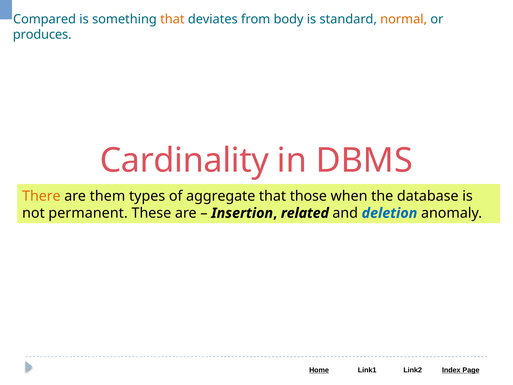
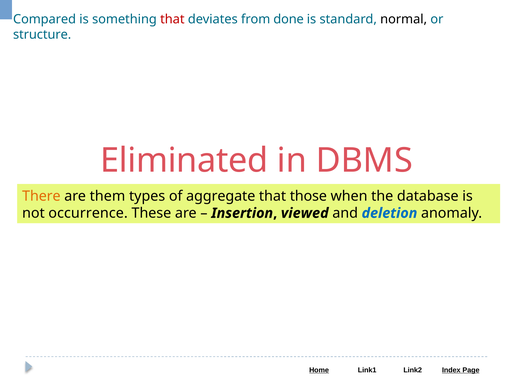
that at (172, 19) colour: orange -> red
body: body -> done
normal colour: orange -> black
produces: produces -> structure
Cardinality: Cardinality -> Eliminated
permanent: permanent -> occurrence
related: related -> viewed
